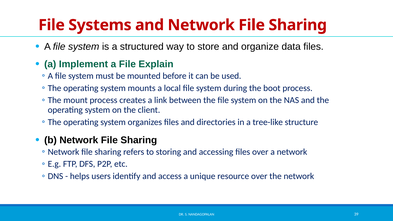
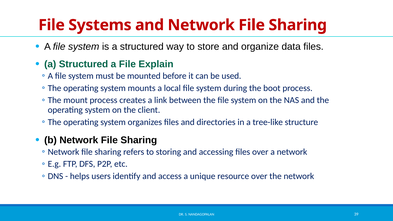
Implement at (83, 64): Implement -> Structured
